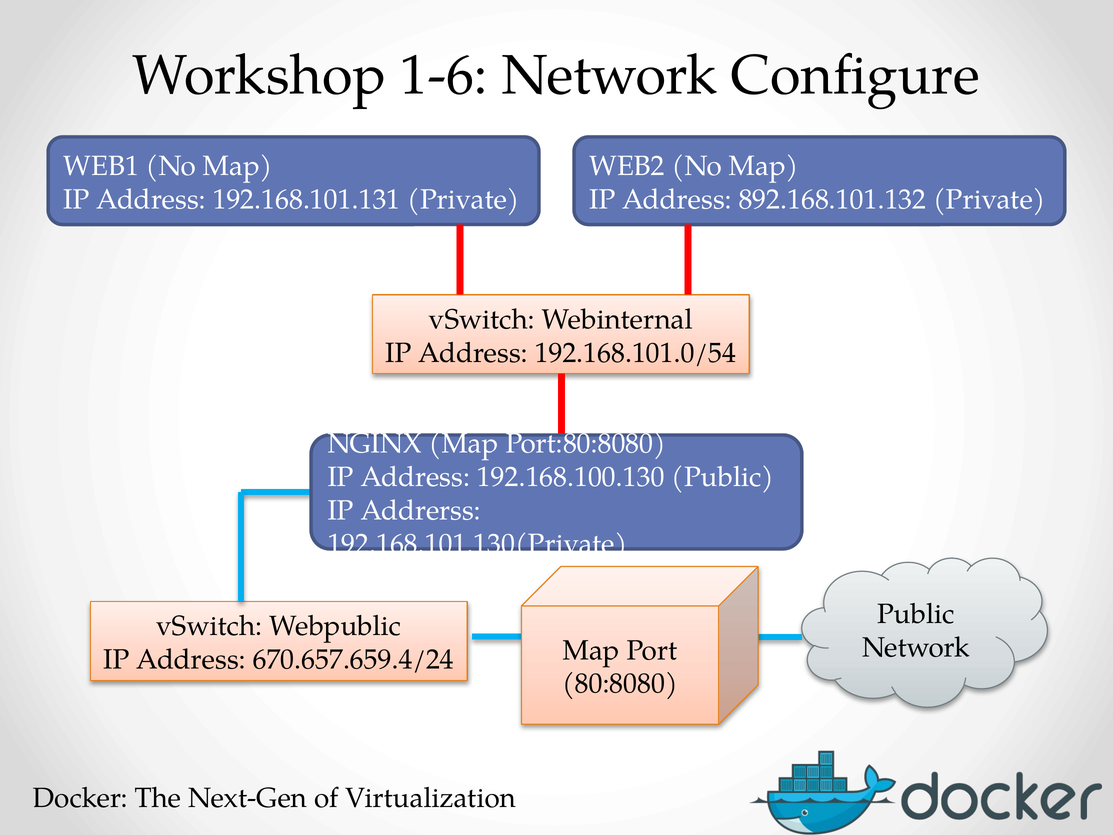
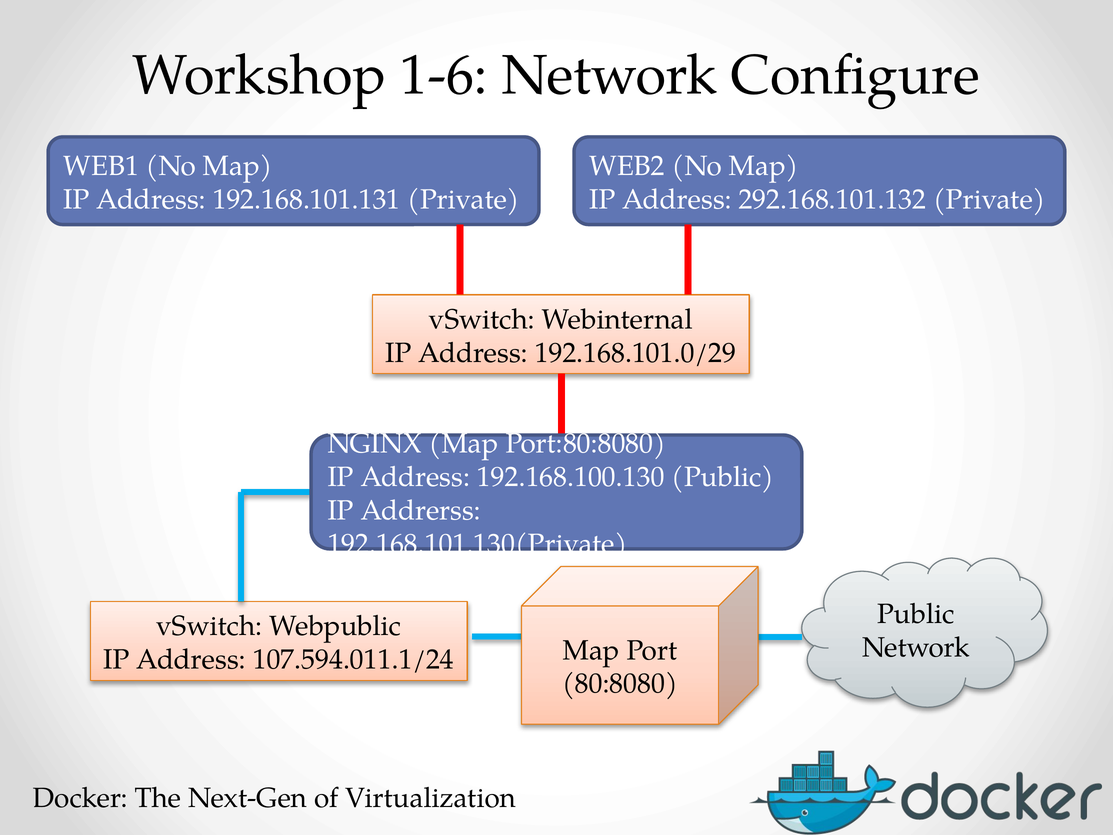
892.168.101.132: 892.168.101.132 -> 292.168.101.132
192.168.101.0/54: 192.168.101.0/54 -> 192.168.101.0/29
670.657.659.4/24: 670.657.659.4/24 -> 107.594.011.1/24
